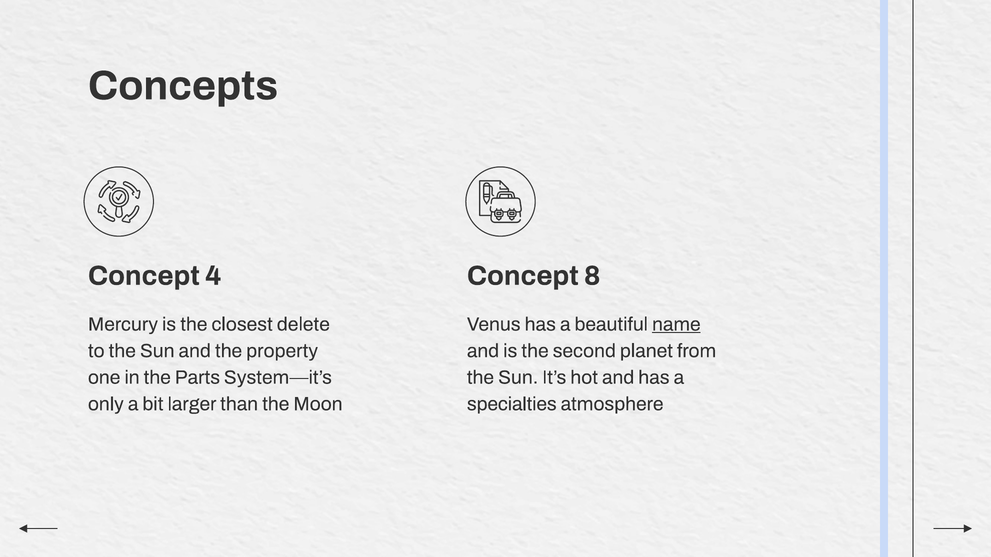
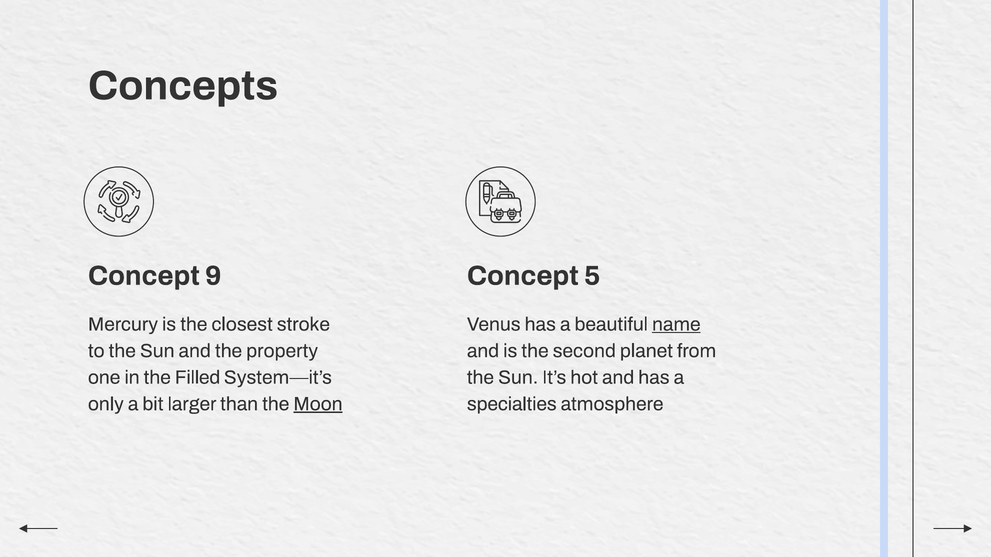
4: 4 -> 9
8: 8 -> 5
delete: delete -> stroke
Parts: Parts -> Filled
Moon underline: none -> present
